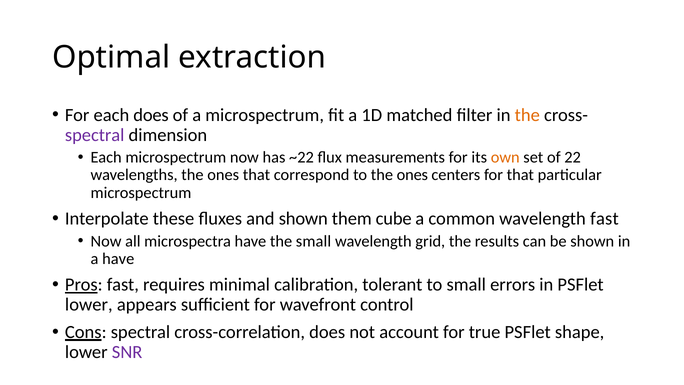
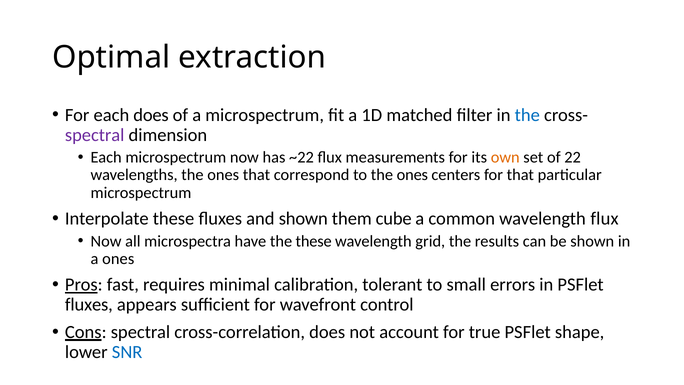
the at (527, 115) colour: orange -> blue
wavelength fast: fast -> flux
the small: small -> these
a have: have -> ones
lower at (89, 305): lower -> fluxes
SNR colour: purple -> blue
